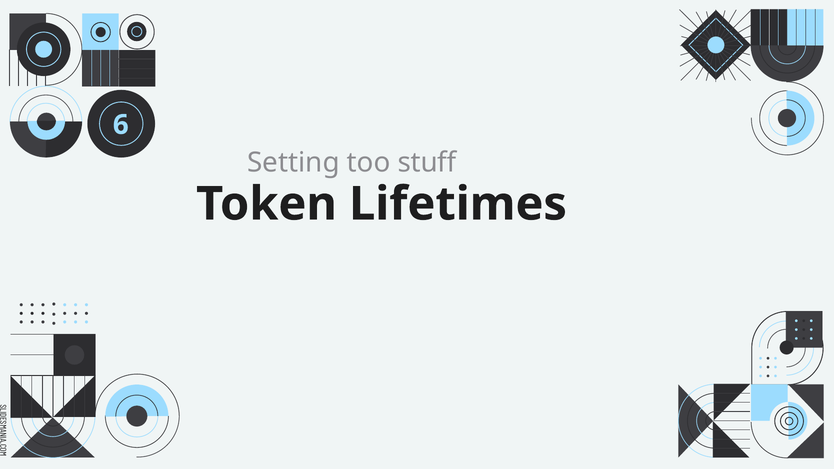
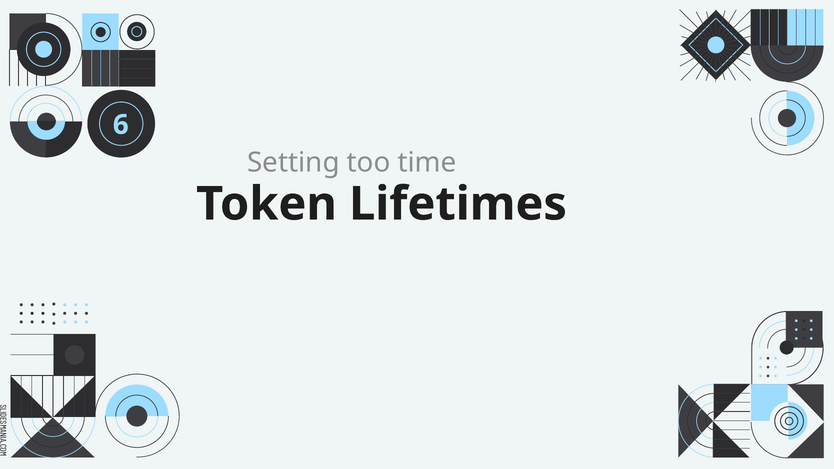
stuff: stuff -> time
